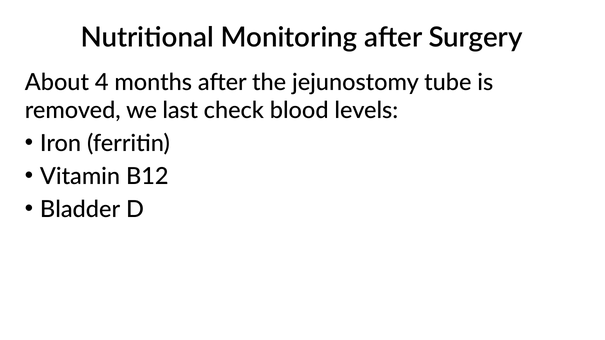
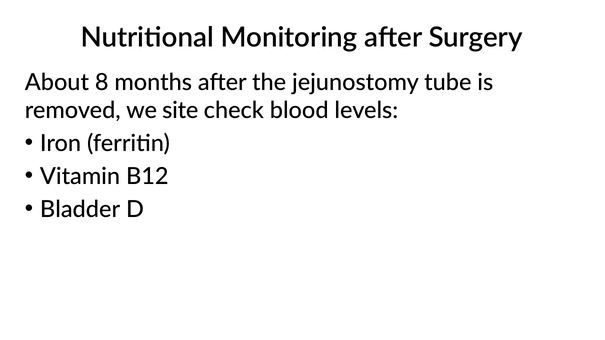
4: 4 -> 8
last: last -> site
